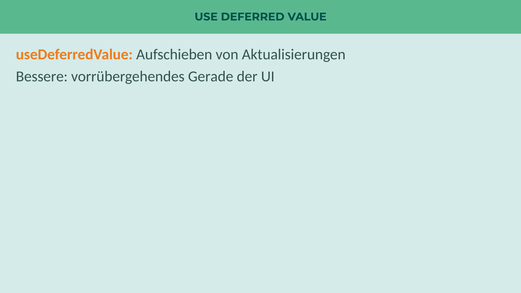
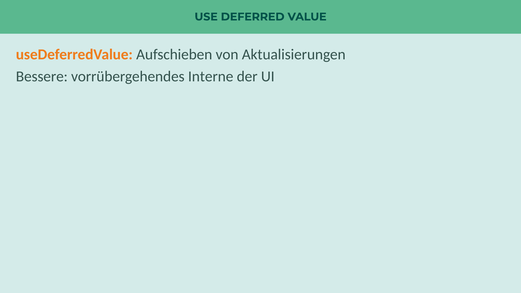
Gerade: Gerade -> Interne
